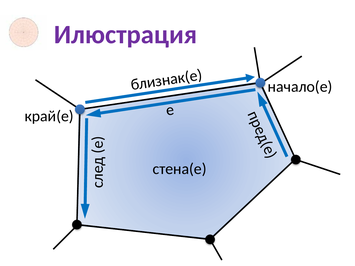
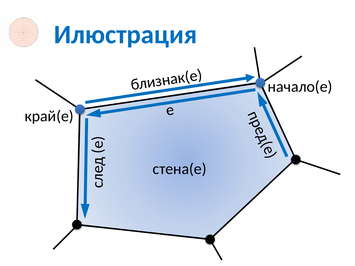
Илюстрация colour: purple -> blue
